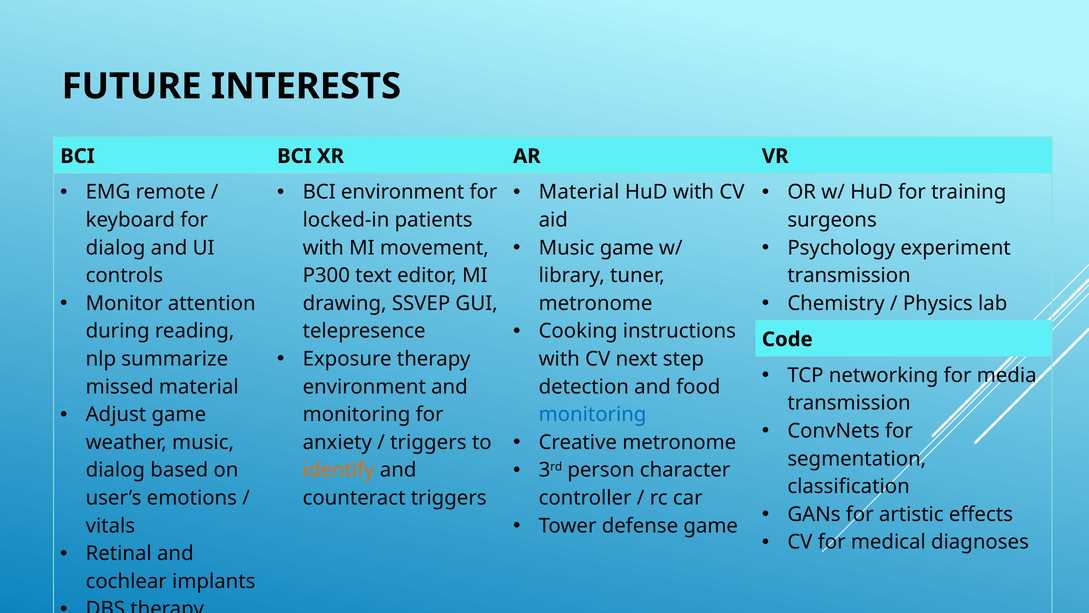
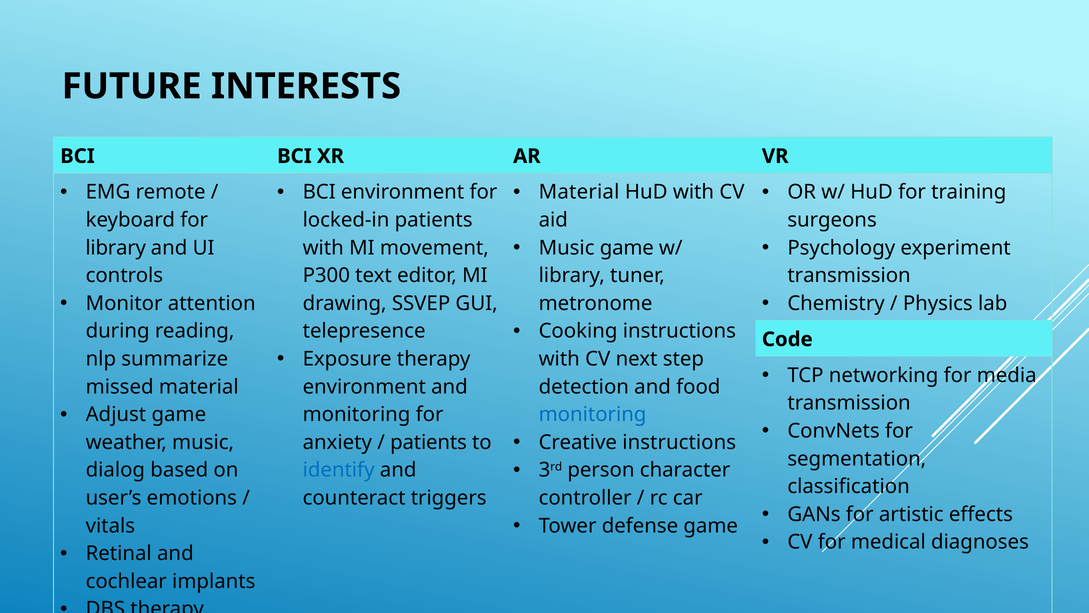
dialog at (116, 248): dialog -> library
Creative metronome: metronome -> instructions
triggers at (428, 442): triggers -> patients
identify colour: orange -> blue
